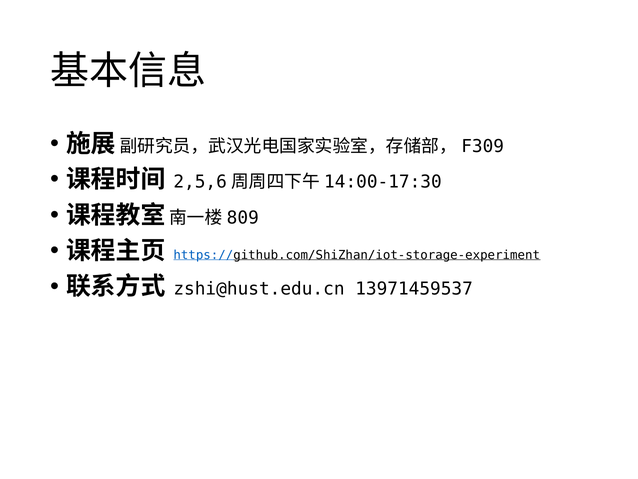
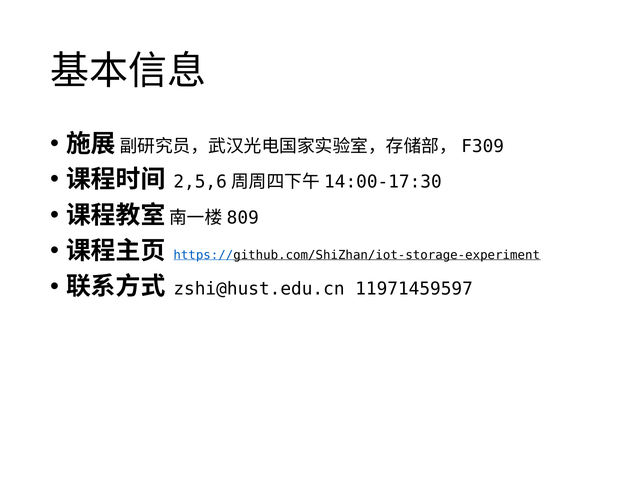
13971459537: 13971459537 -> 11971459597
